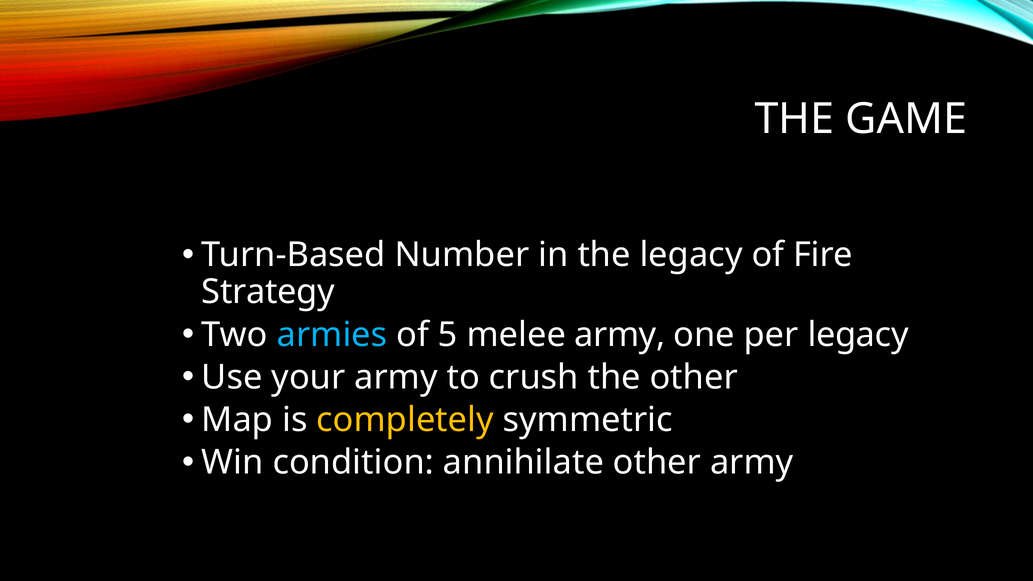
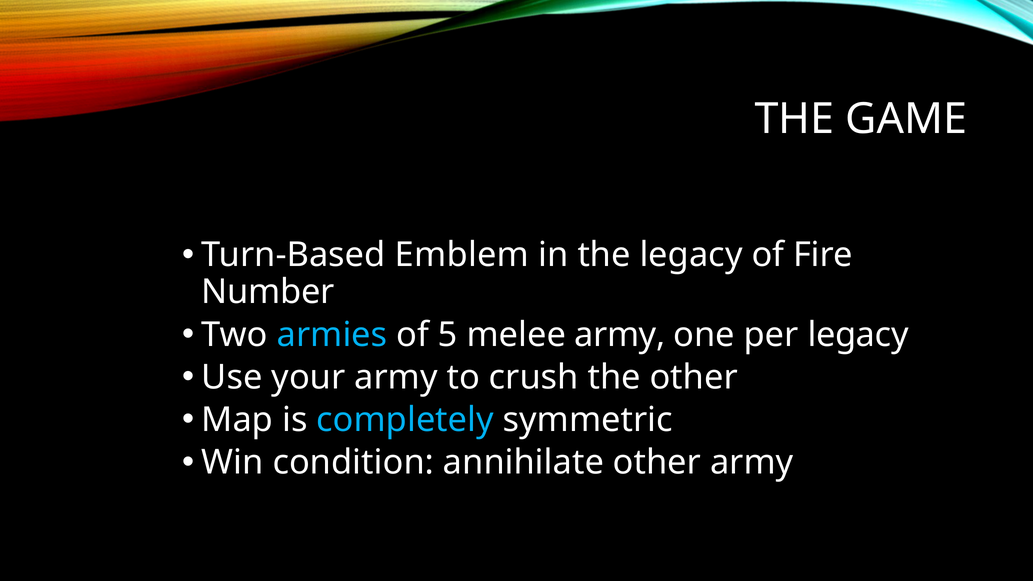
Number: Number -> Emblem
Strategy: Strategy -> Number
completely colour: yellow -> light blue
